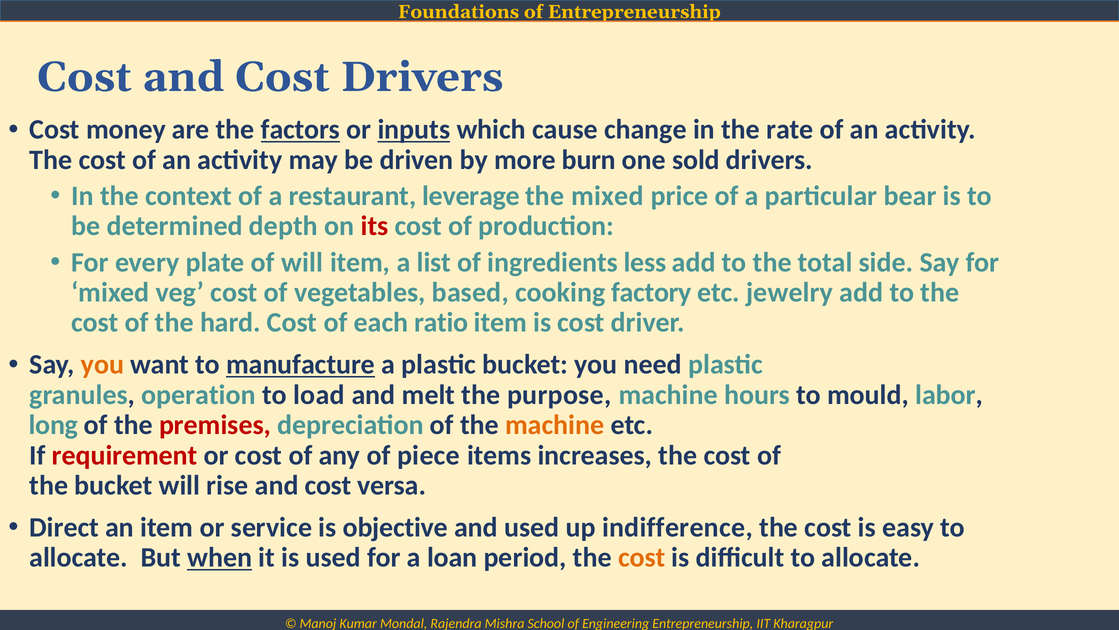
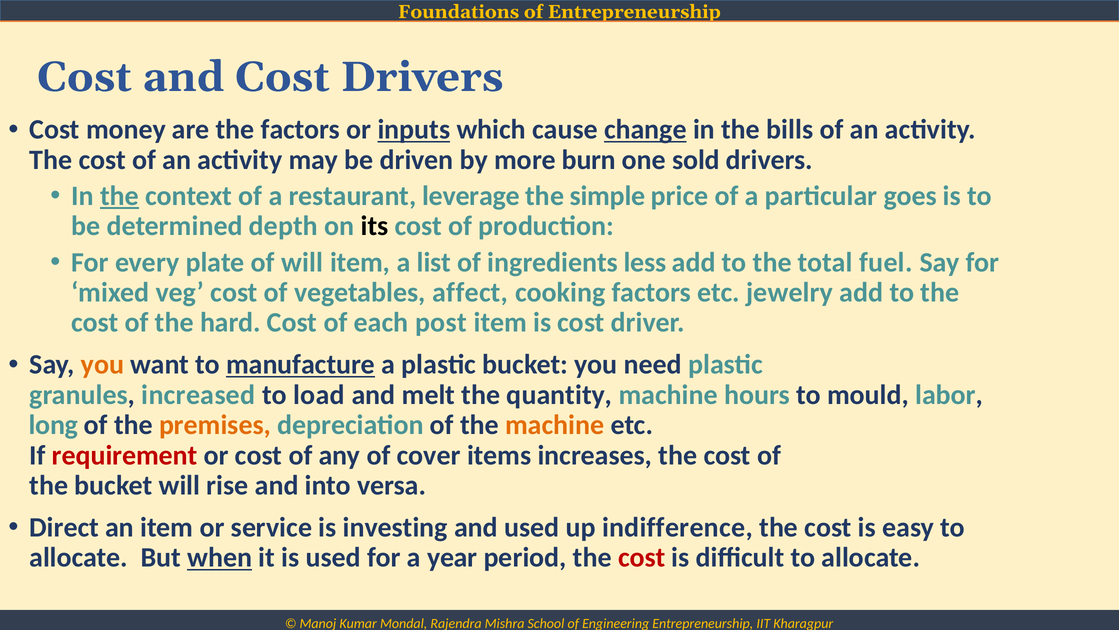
factors at (300, 130) underline: present -> none
change underline: none -> present
rate: rate -> bills
the at (119, 196) underline: none -> present
the mixed: mixed -> simple
bear: bear -> goes
its colour: red -> black
side: side -> fuel
based: based -> affect
cooking factory: factory -> factors
ratio: ratio -> post
operation: operation -> increased
purpose: purpose -> quantity
premises colour: red -> orange
piece: piece -> cover
rise and cost: cost -> into
objective: objective -> investing
loan: loan -> year
cost at (642, 557) colour: orange -> red
